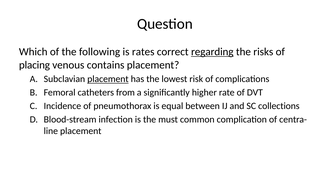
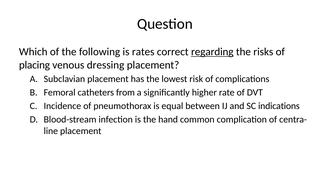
contains: contains -> dressing
placement at (108, 79) underline: present -> none
collections: collections -> indications
must: must -> hand
